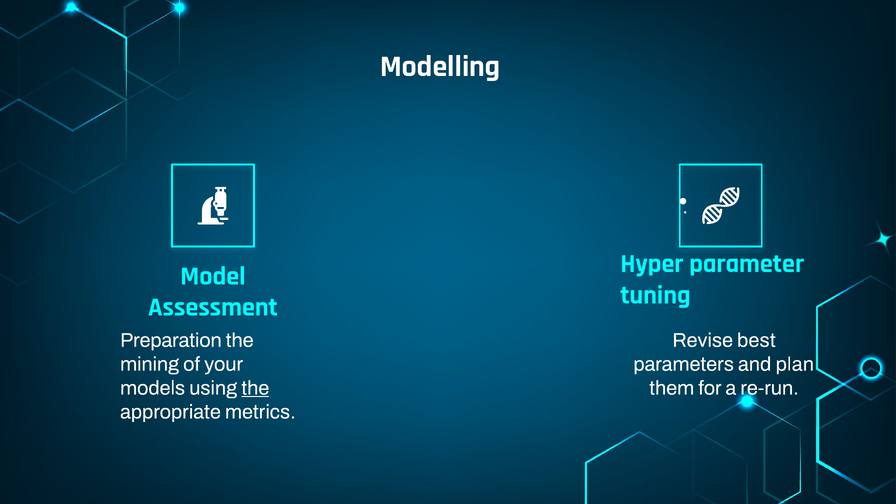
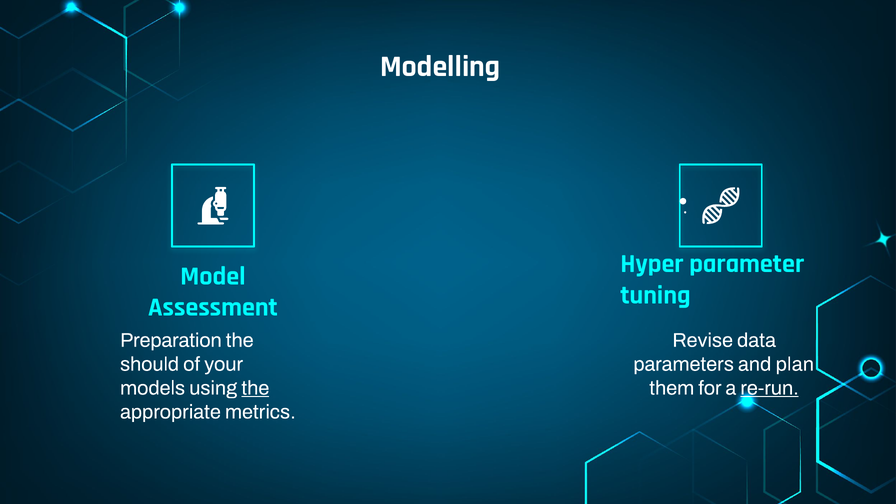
best: best -> data
mining: mining -> should
re-run underline: none -> present
